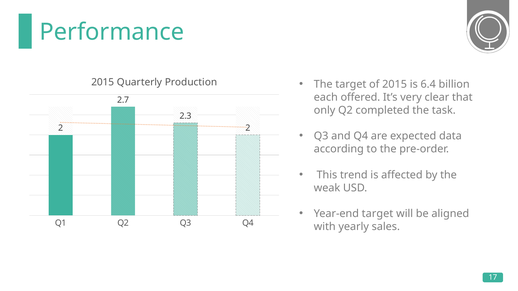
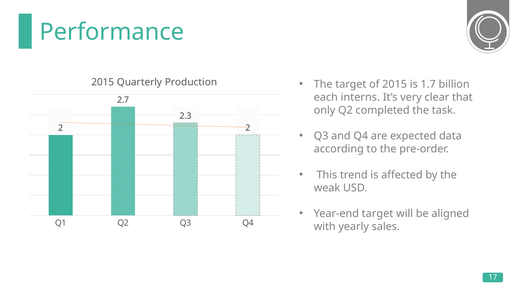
6.4: 6.4 -> 1.7
offered: offered -> interns
